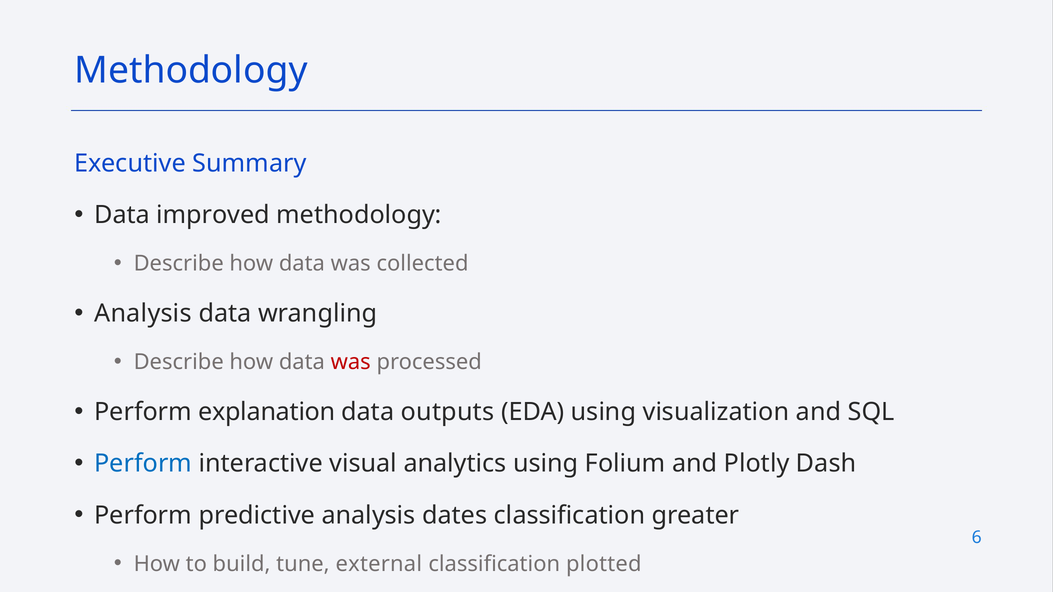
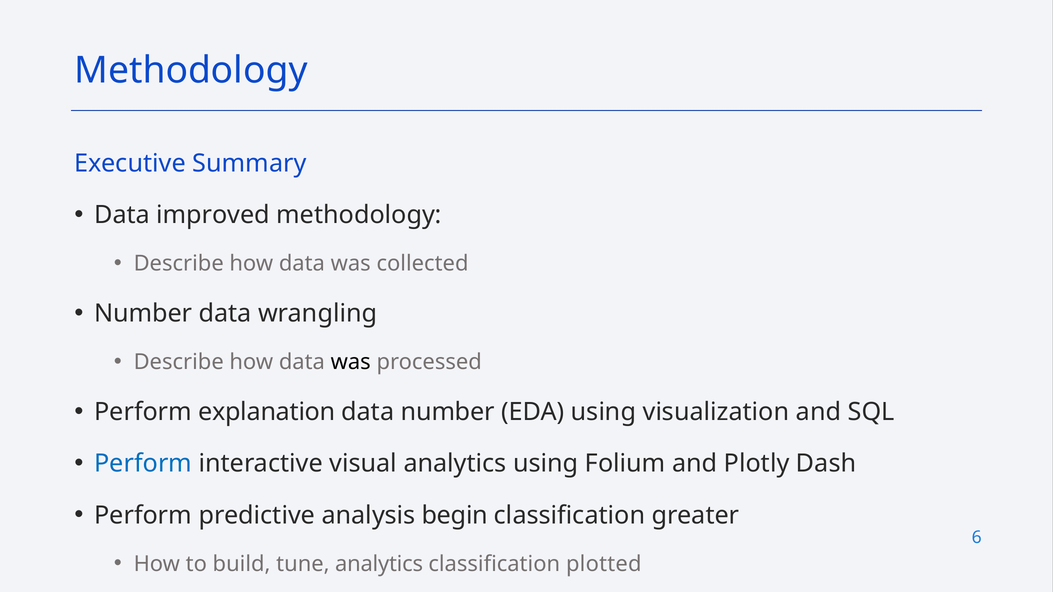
Analysis at (143, 314): Analysis -> Number
was at (351, 362) colour: red -> black
data outputs: outputs -> number
dates: dates -> begin
tune external: external -> analytics
